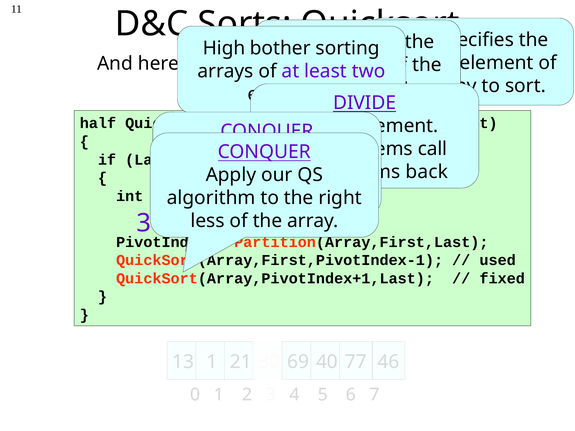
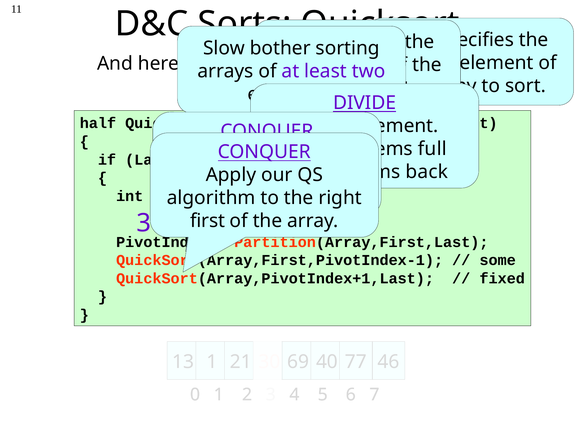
High: High -> Slow
call: call -> full
less at (207, 221): less -> first
used: used -> some
